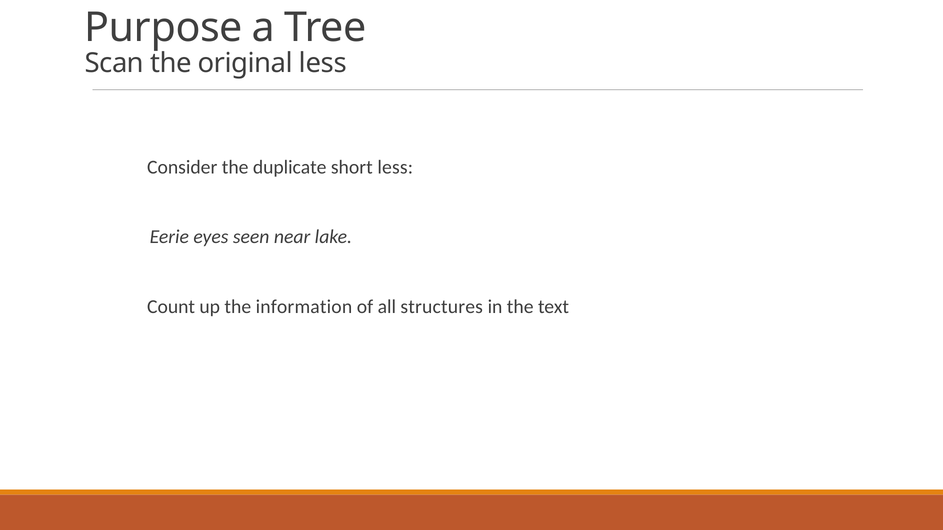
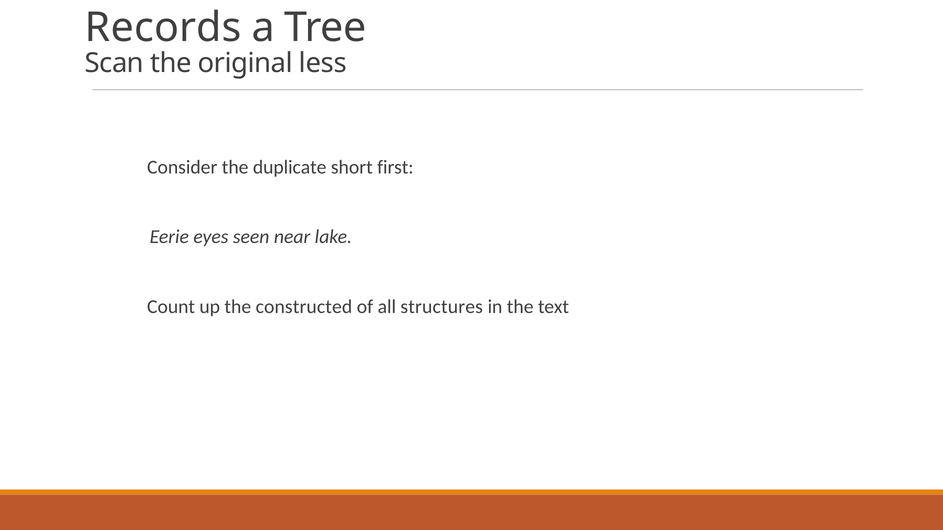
Purpose: Purpose -> Records
short less: less -> first
information: information -> constructed
